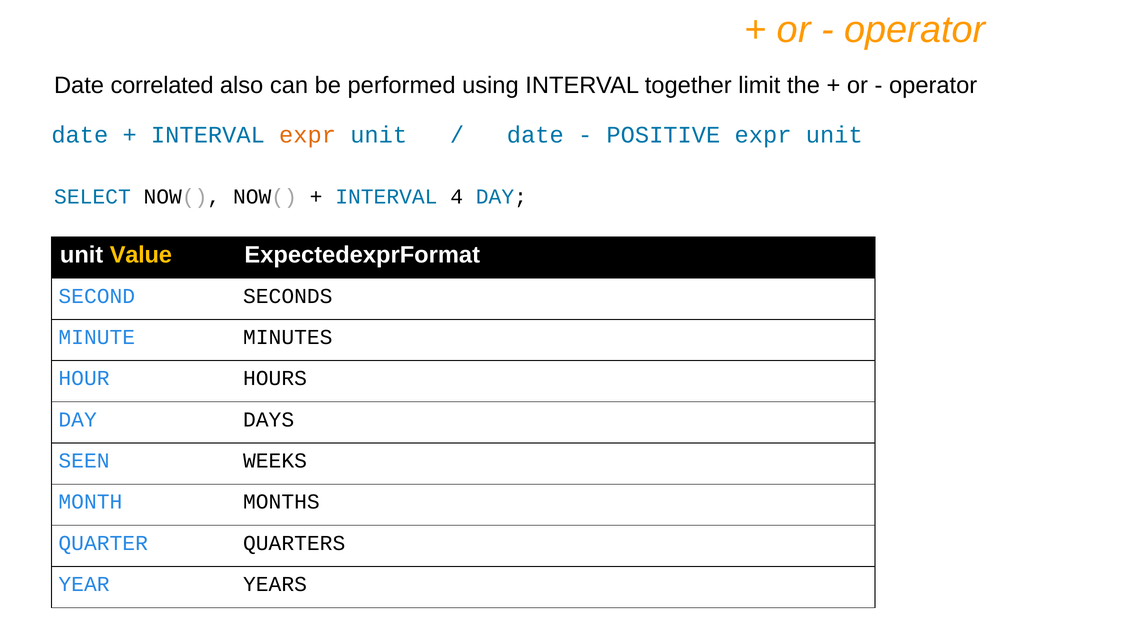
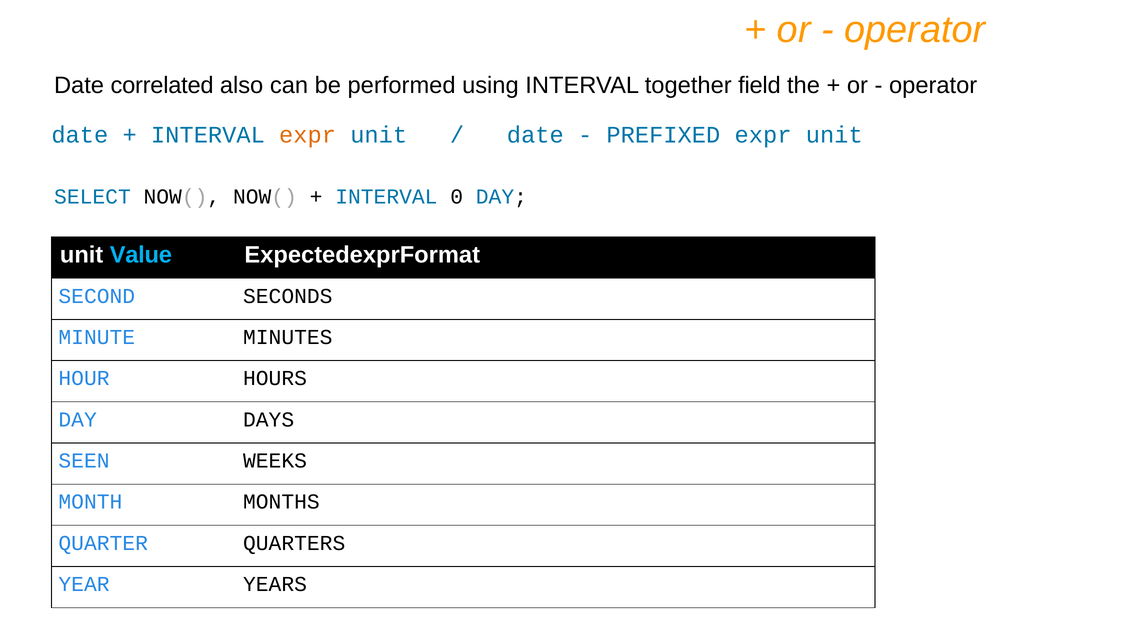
limit: limit -> field
POSITIVE: POSITIVE -> PREFIXED
4: 4 -> 0
Value colour: yellow -> light blue
